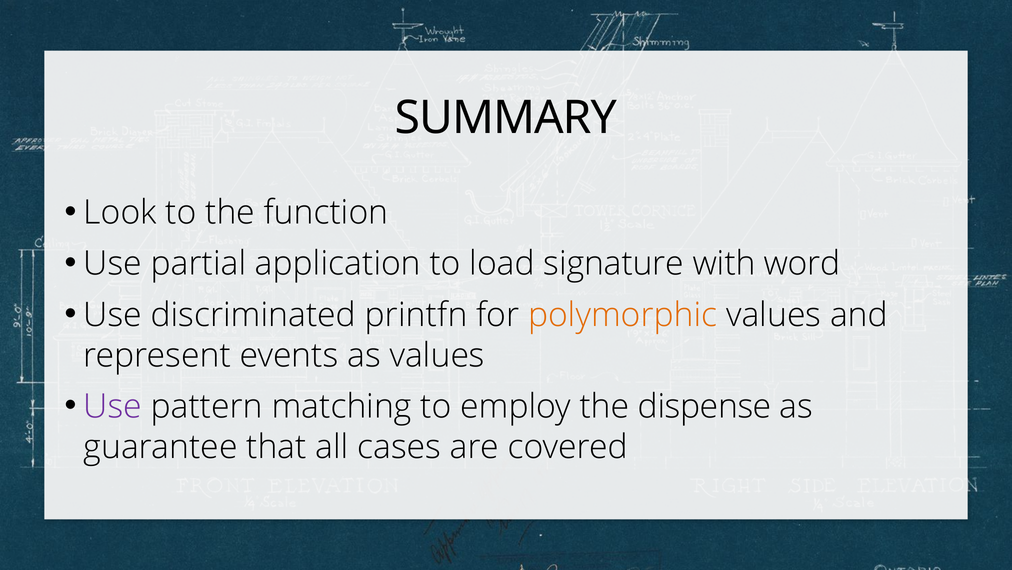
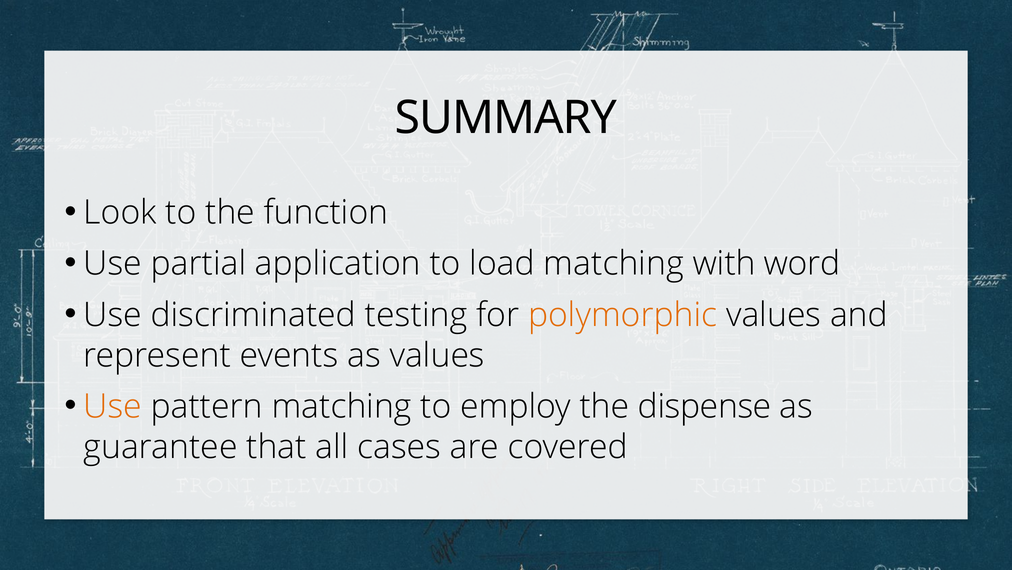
load signature: signature -> matching
printfn: printfn -> testing
Use at (113, 406) colour: purple -> orange
